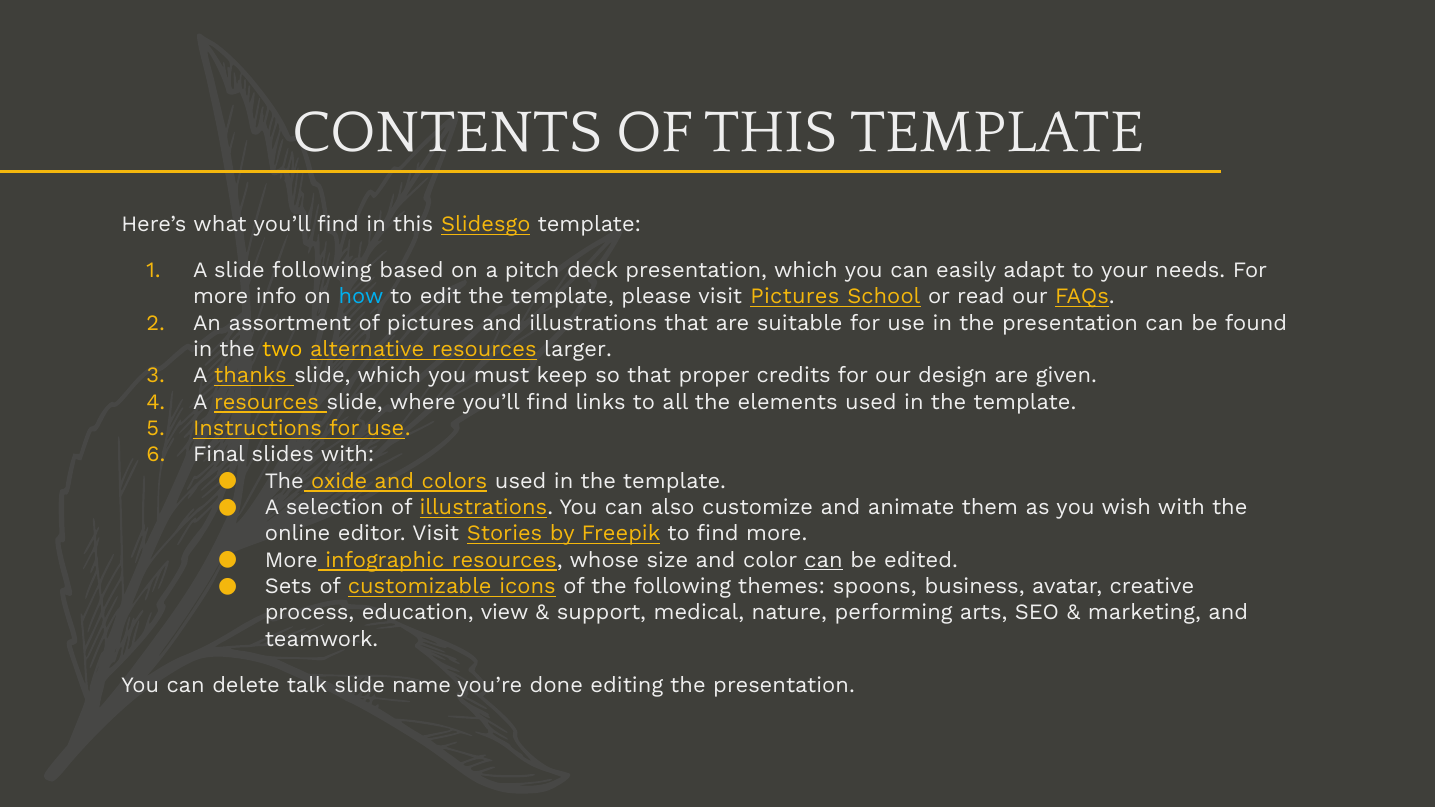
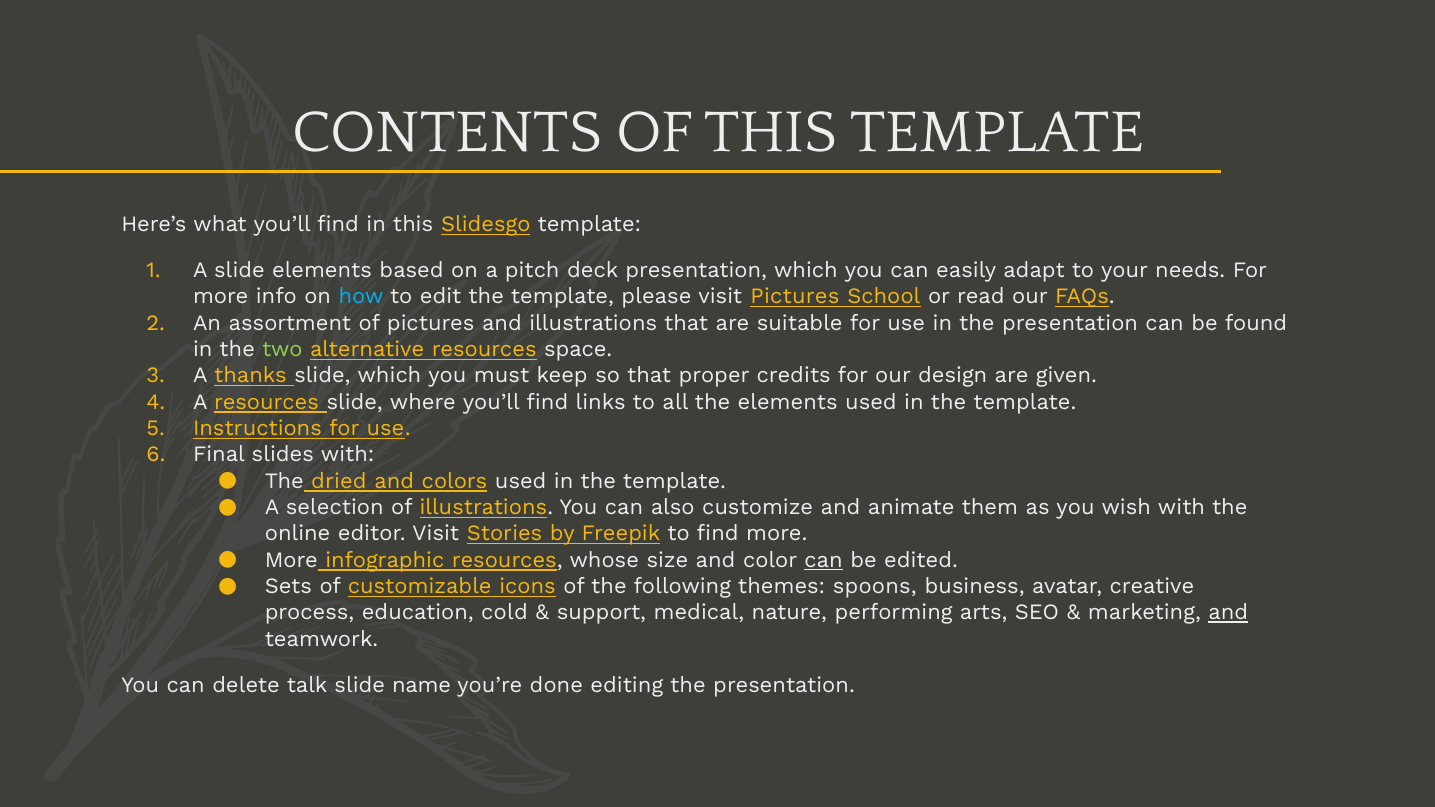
slide following: following -> elements
two colour: yellow -> light green
larger: larger -> space
oxide: oxide -> dried
view: view -> cold
and at (1228, 613) underline: none -> present
